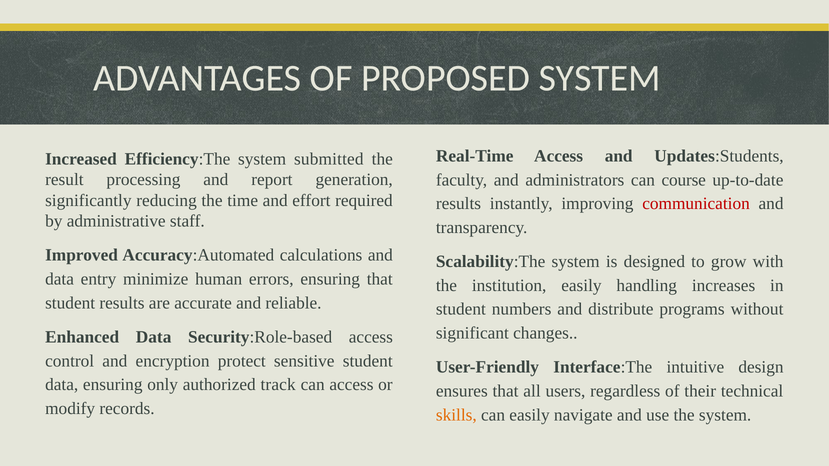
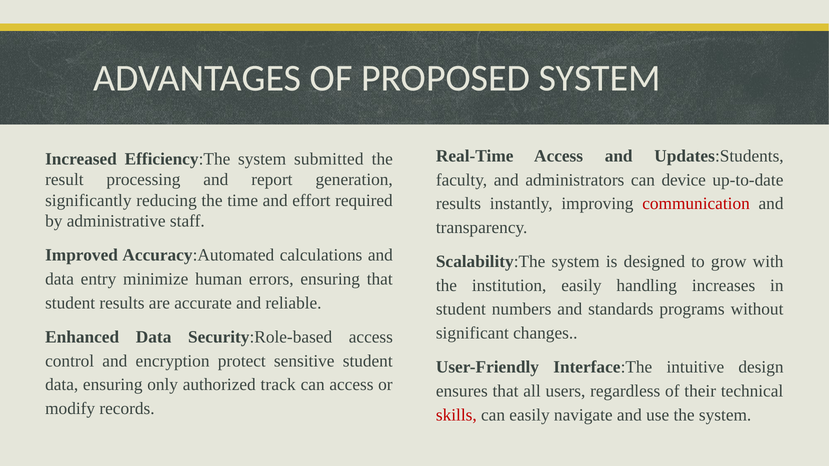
course: course -> device
distribute: distribute -> standards
skills colour: orange -> red
